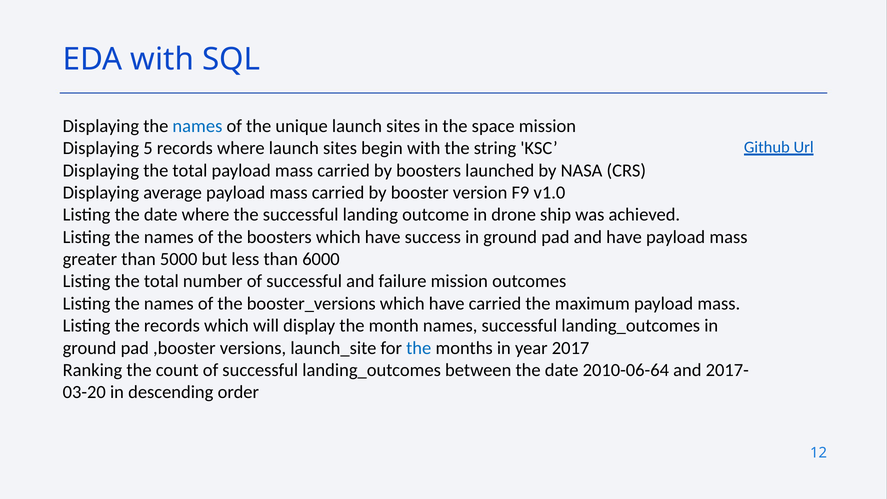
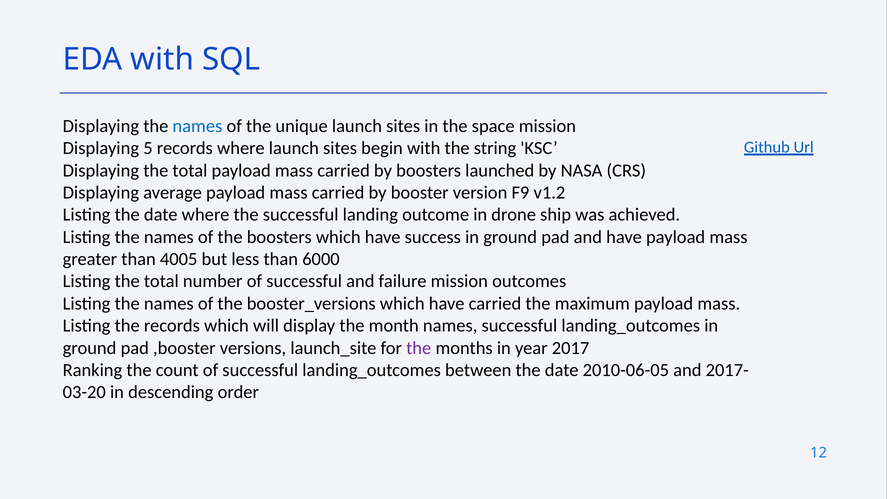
v1.0: v1.0 -> v1.2
5000: 5000 -> 4005
the at (419, 348) colour: blue -> purple
2010-06-64: 2010-06-64 -> 2010-06-05
